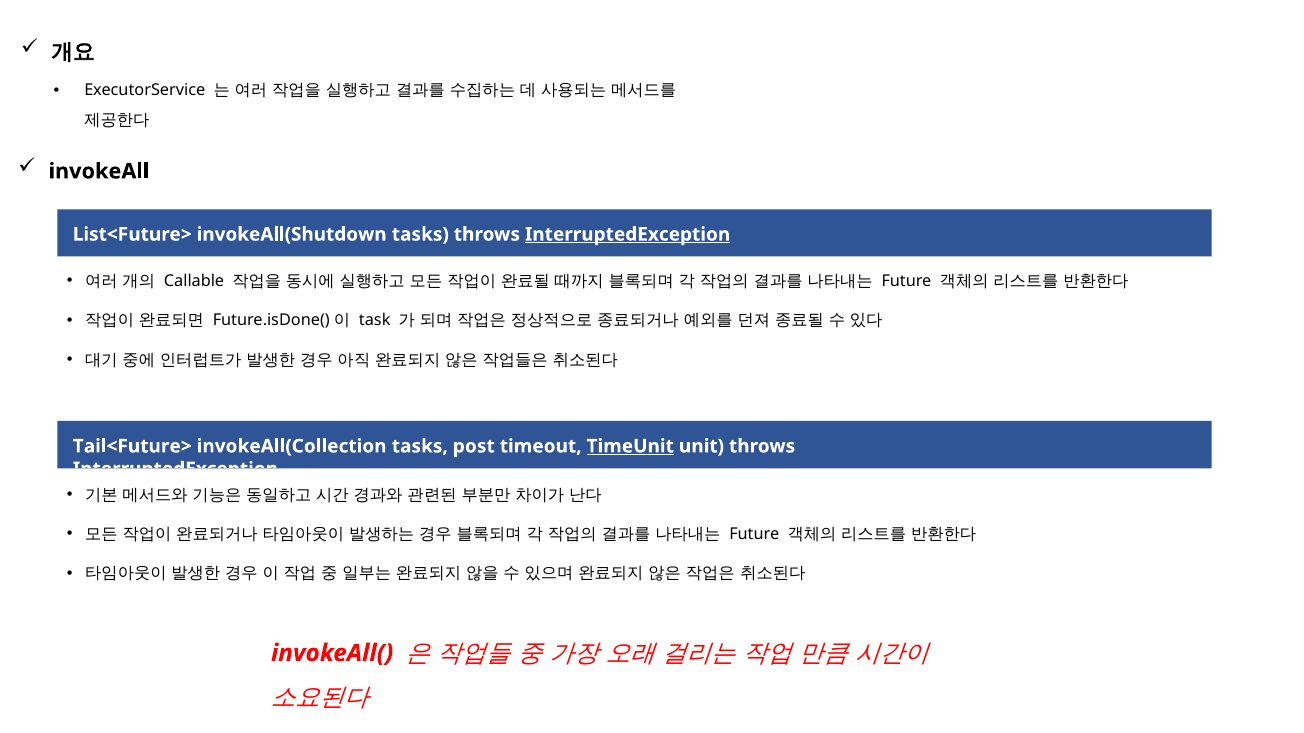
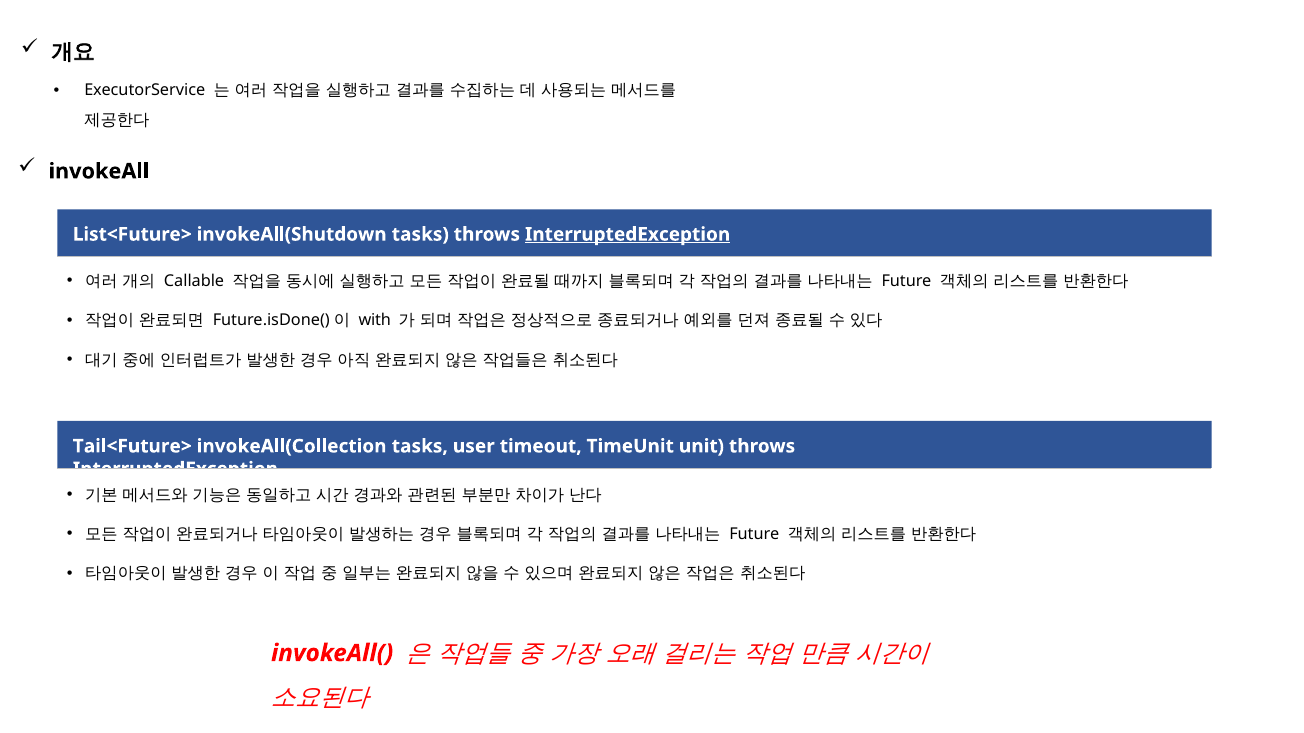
task: task -> with
post: post -> user
TimeUnit underline: present -> none
